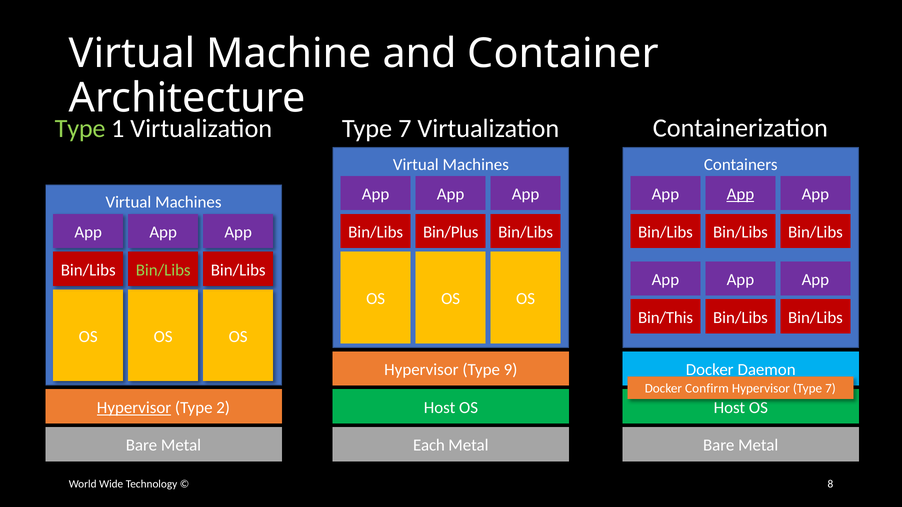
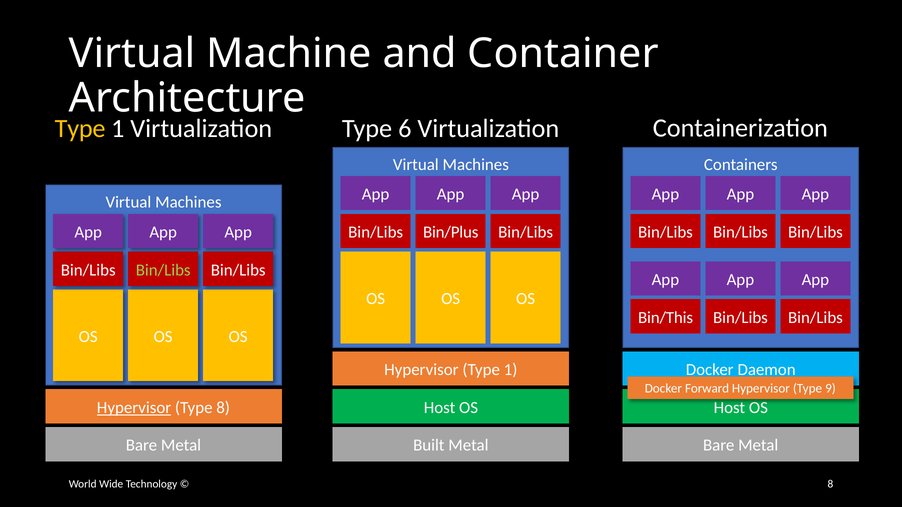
Type at (80, 129) colour: light green -> yellow
7 at (405, 128): 7 -> 6
App at (740, 194) underline: present -> none
Hypervisor Type 9: 9 -> 1
Confirm: Confirm -> Forward
Hypervisor Type 7: 7 -> 9
Type 2: 2 -> 8
Each: Each -> Built
